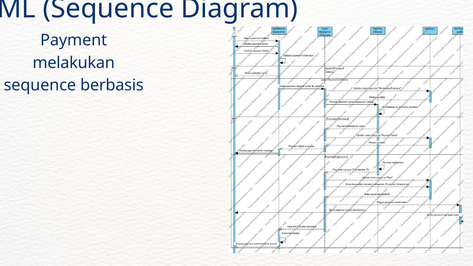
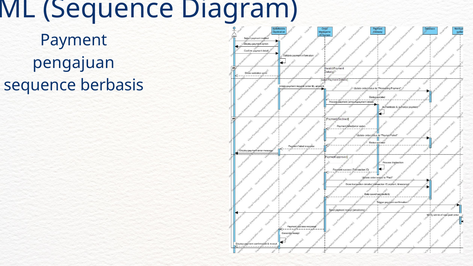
melakukan: melakukan -> pengajuan
